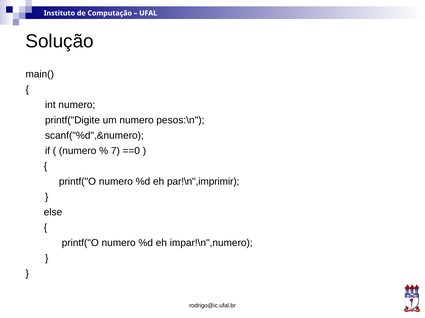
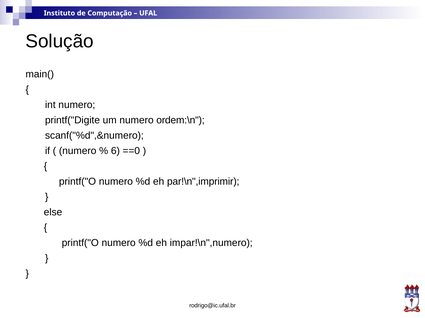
pesos:\n: pesos:\n -> ordem:\n
7: 7 -> 6
